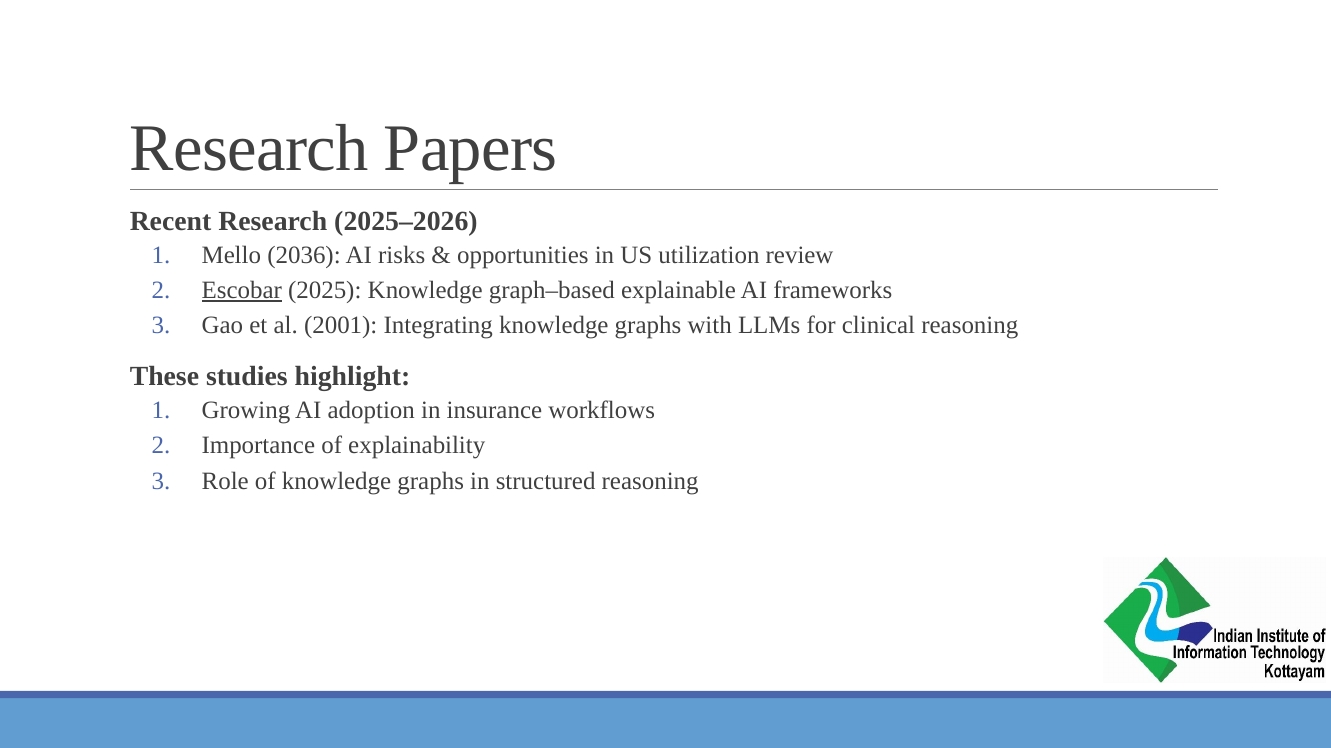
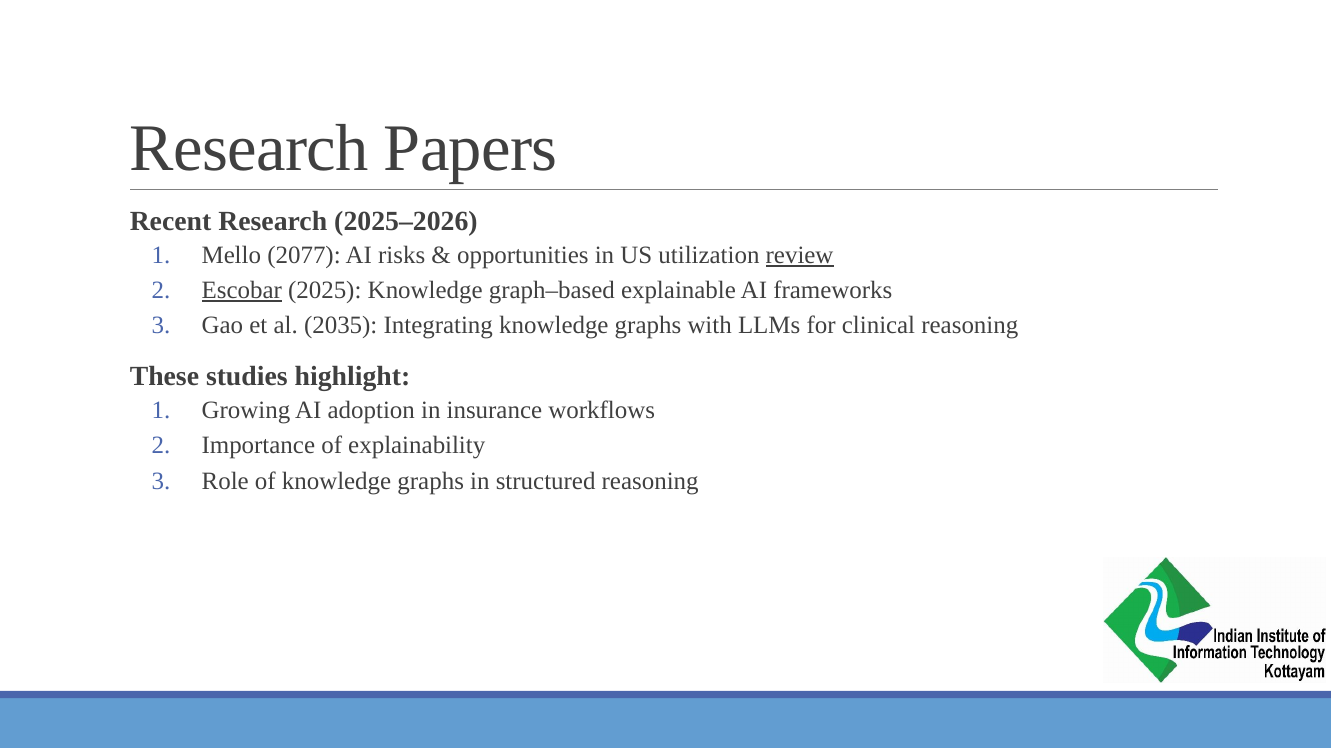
2036: 2036 -> 2077
review underline: none -> present
2001: 2001 -> 2035
